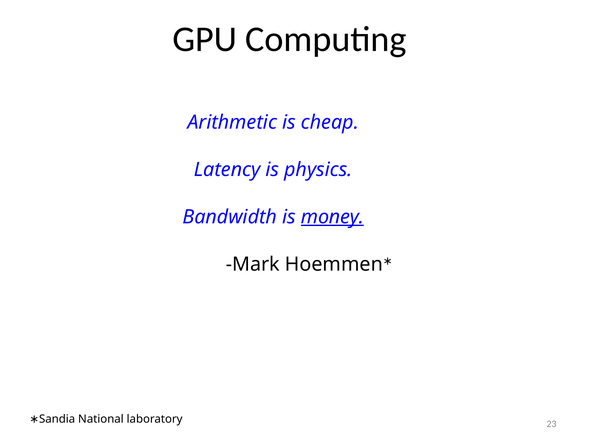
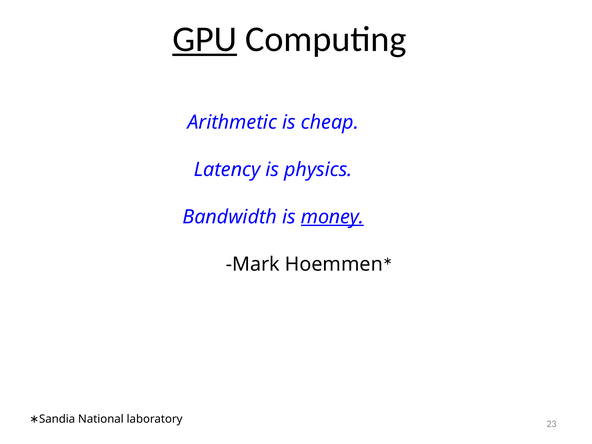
GPU underline: none -> present
